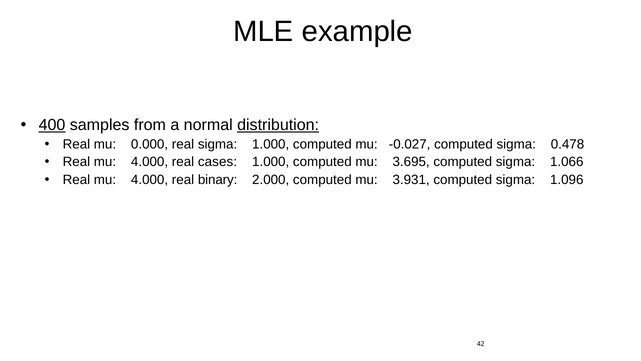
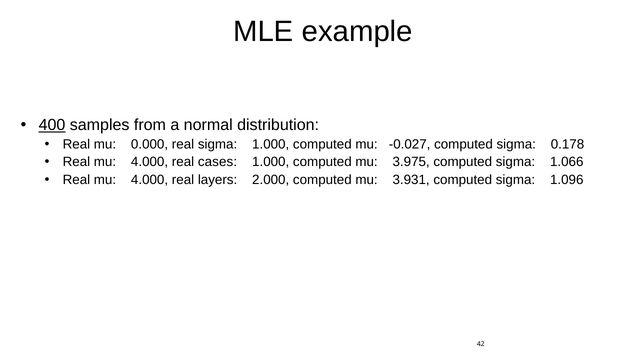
distribution underline: present -> none
0.478: 0.478 -> 0.178
3.695: 3.695 -> 3.975
binary: binary -> layers
